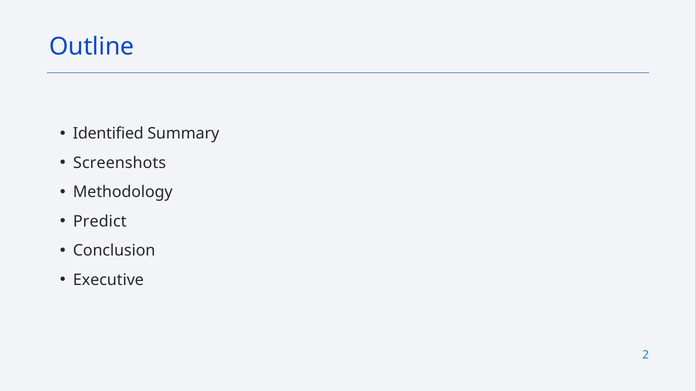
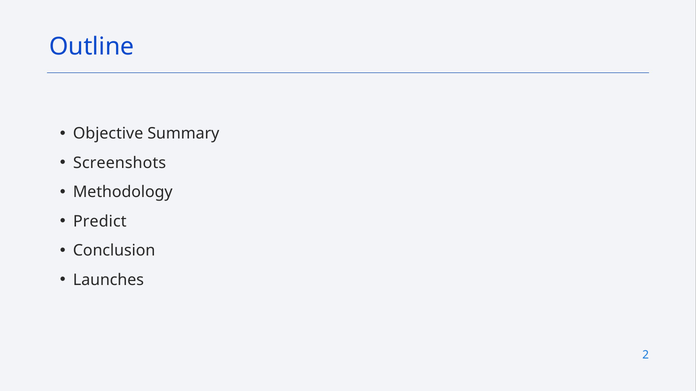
Identified: Identified -> Objective
Executive: Executive -> Launches
